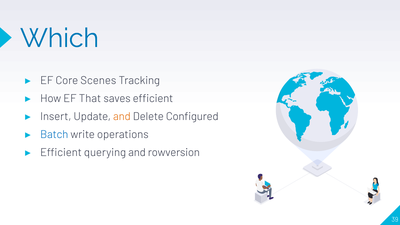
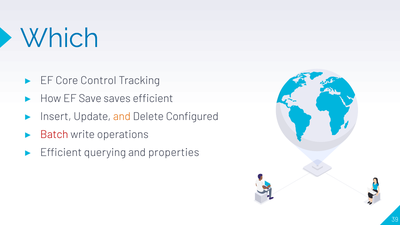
Scenes: Scenes -> Control
That: That -> Save
Batch colour: blue -> red
rowversion: rowversion -> properties
